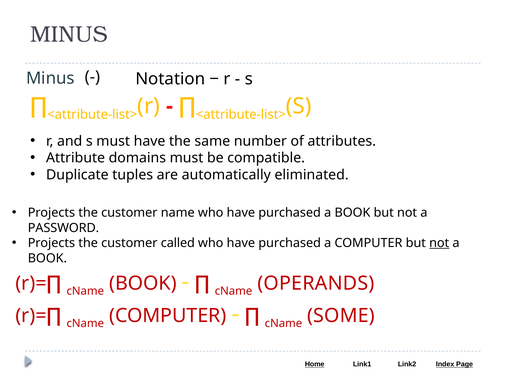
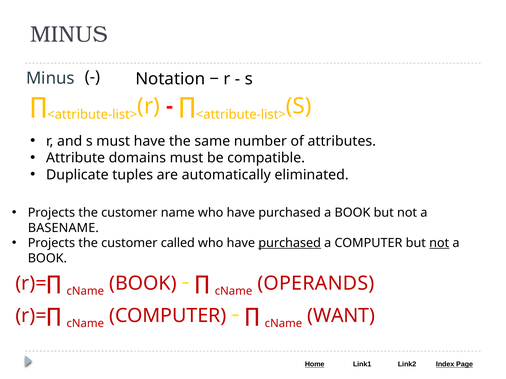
PASSWORD: PASSWORD -> BASENAME
purchased at (290, 243) underline: none -> present
SOME: SOME -> WANT
